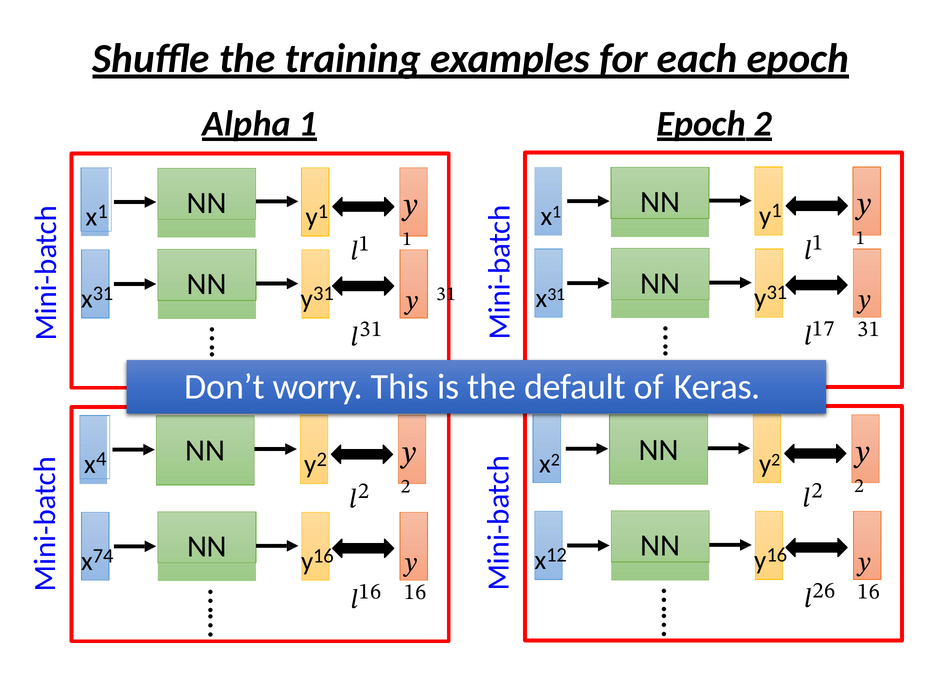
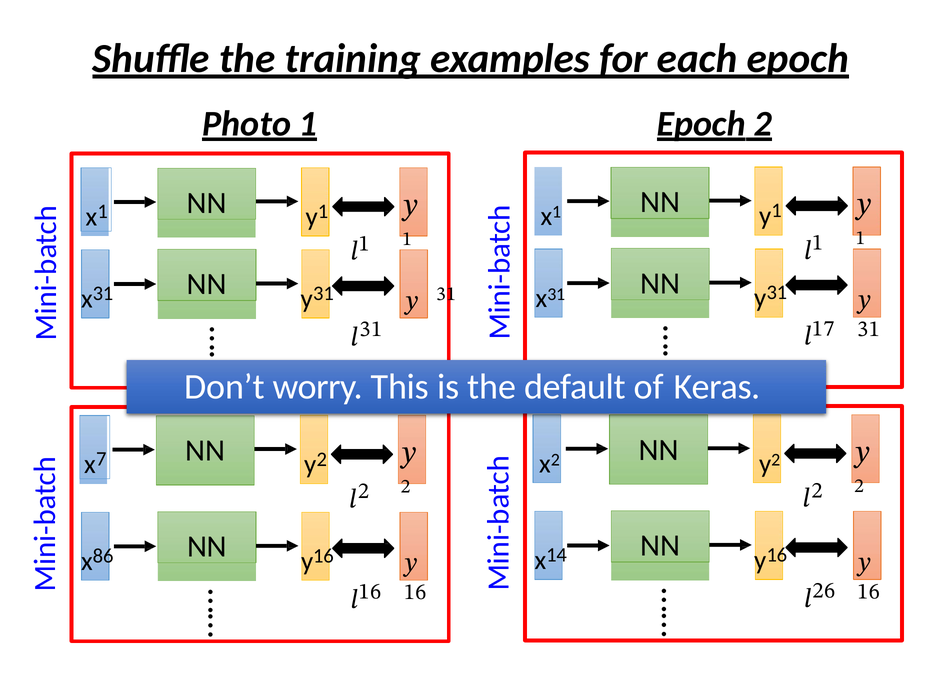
Alpha: Alpha -> Photo
4: 4 -> 7
12: 12 -> 14
74: 74 -> 86
